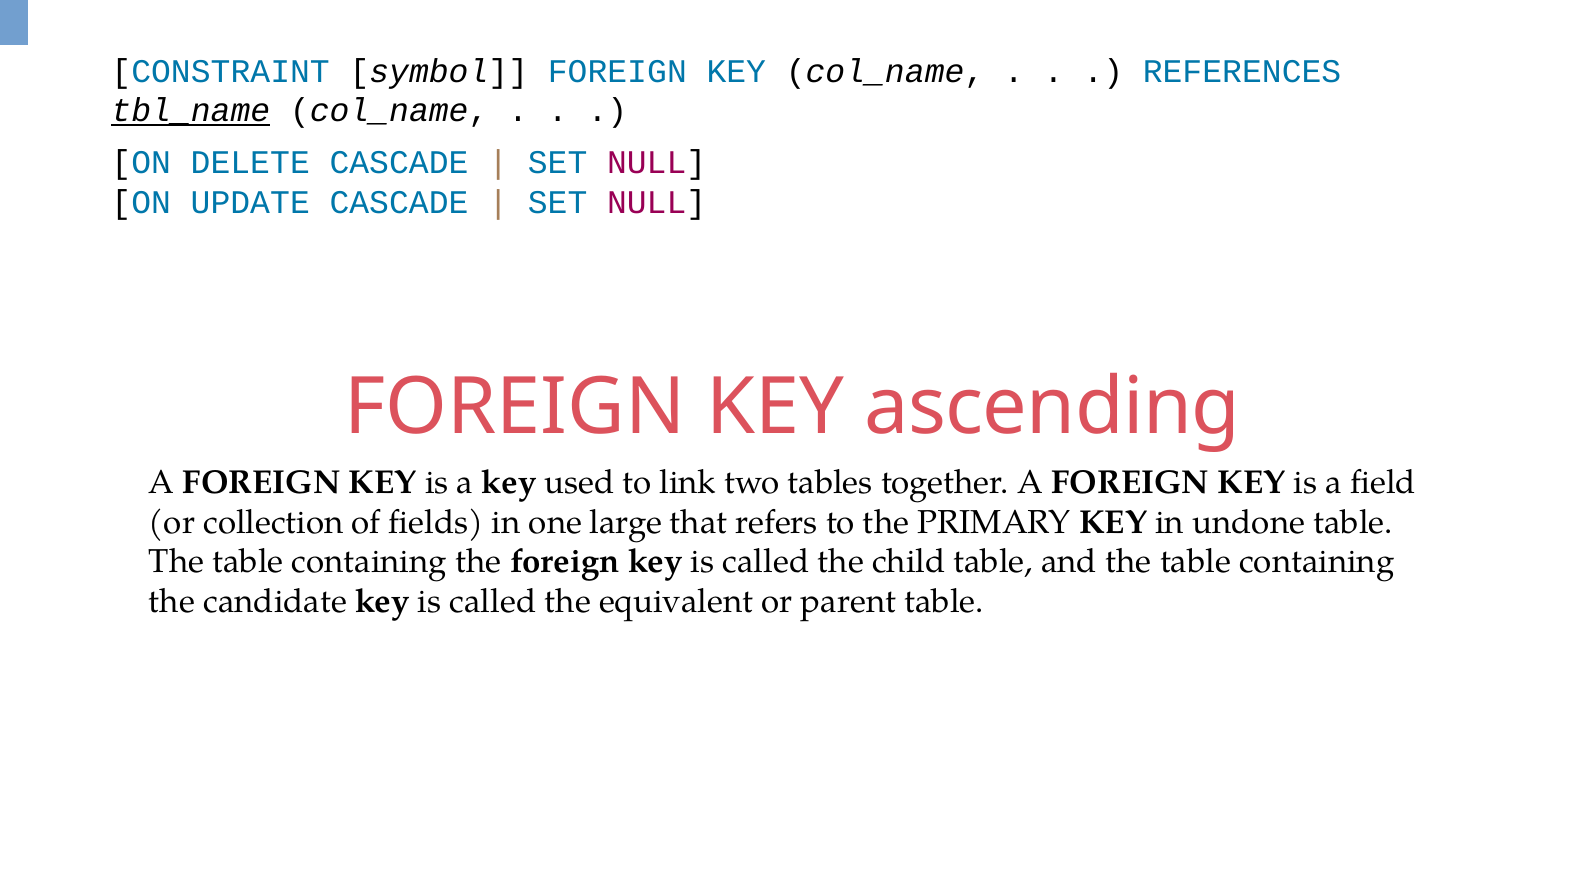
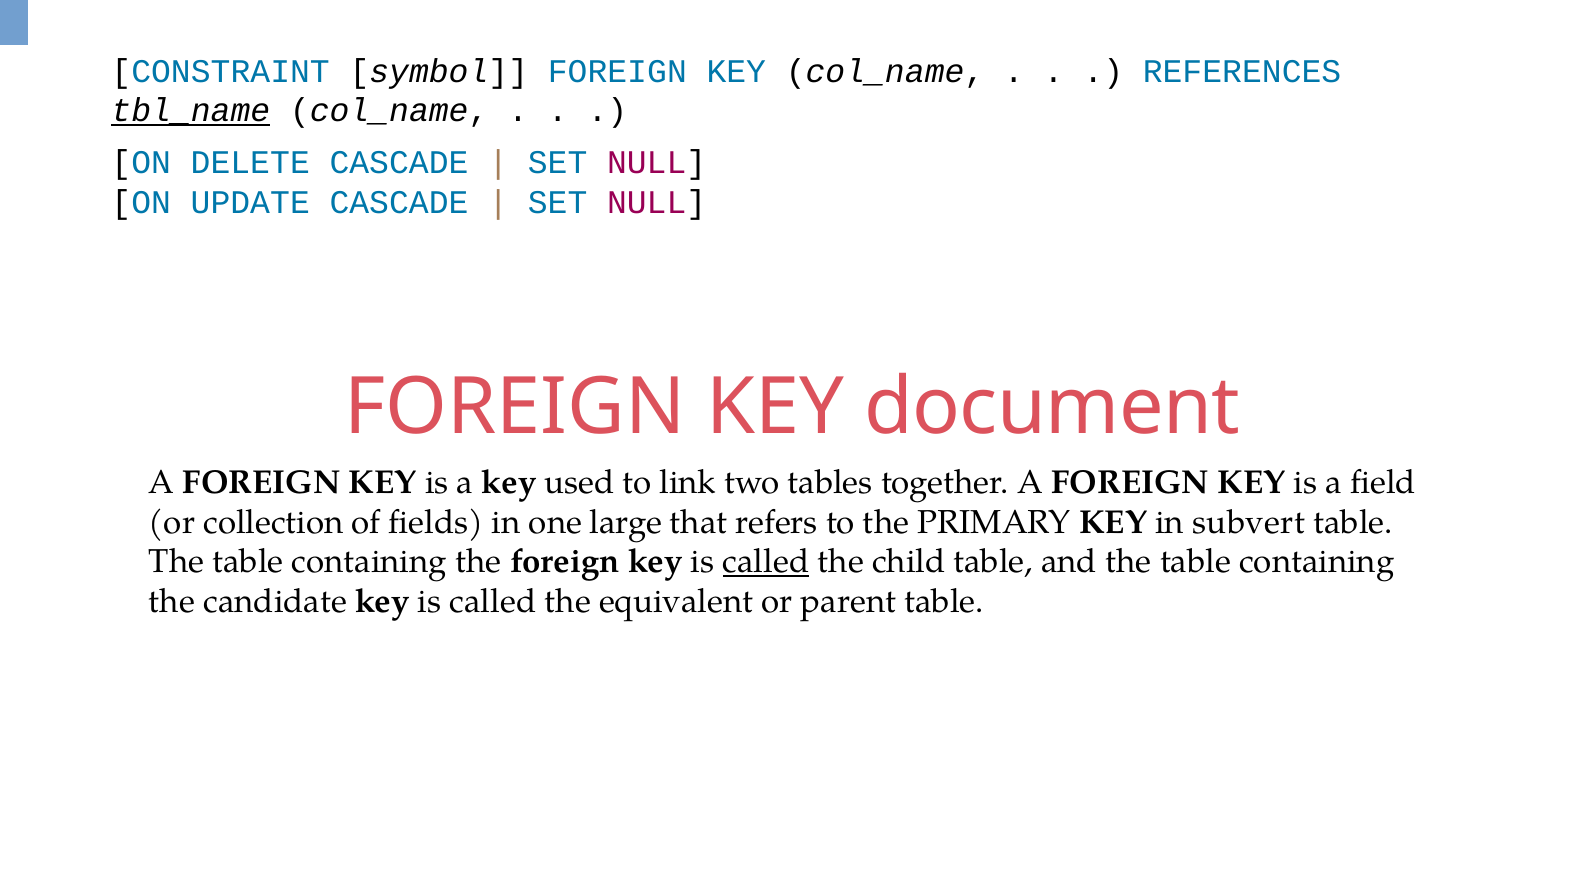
ascending: ascending -> document
undone: undone -> subvert
called at (766, 562) underline: none -> present
